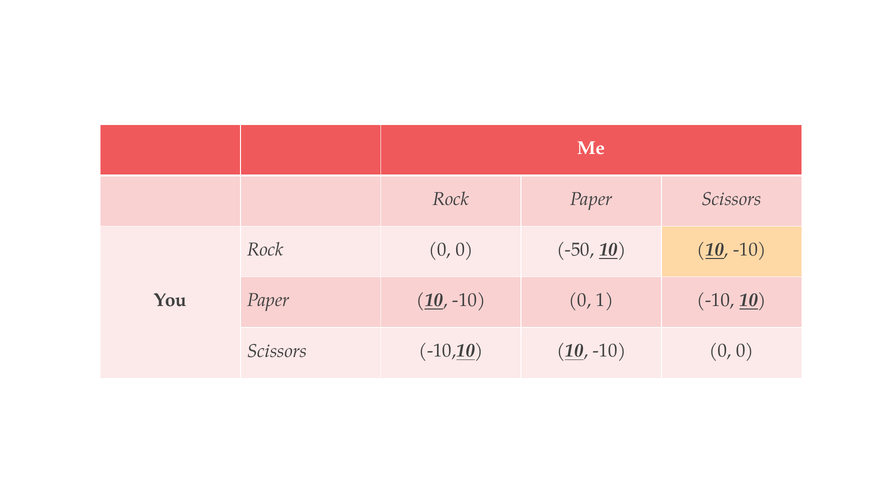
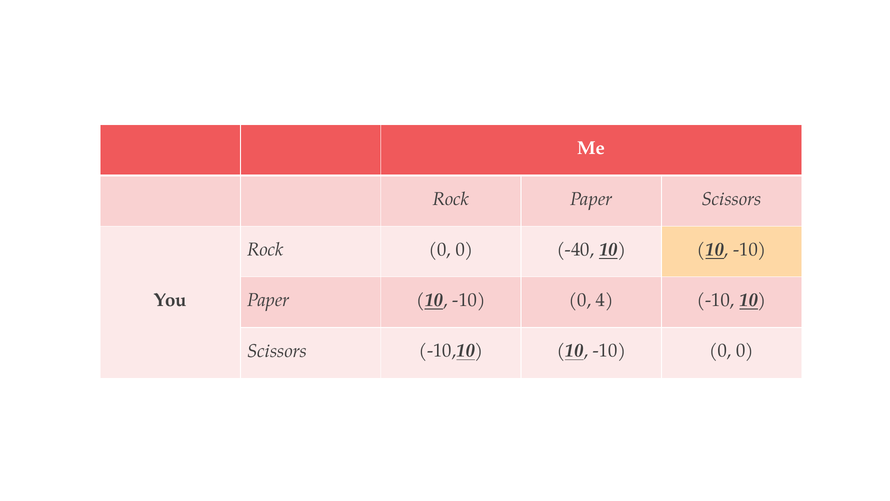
-50: -50 -> -40
1: 1 -> 4
